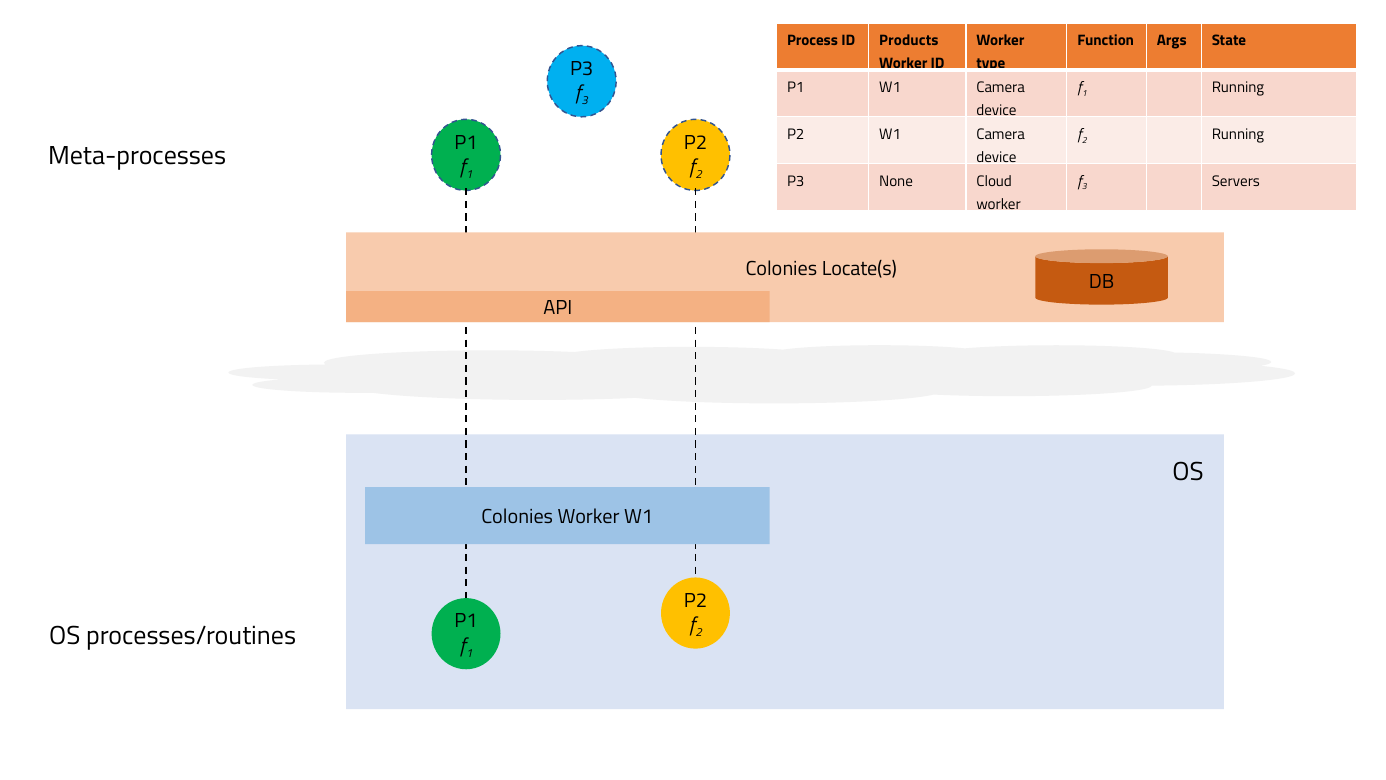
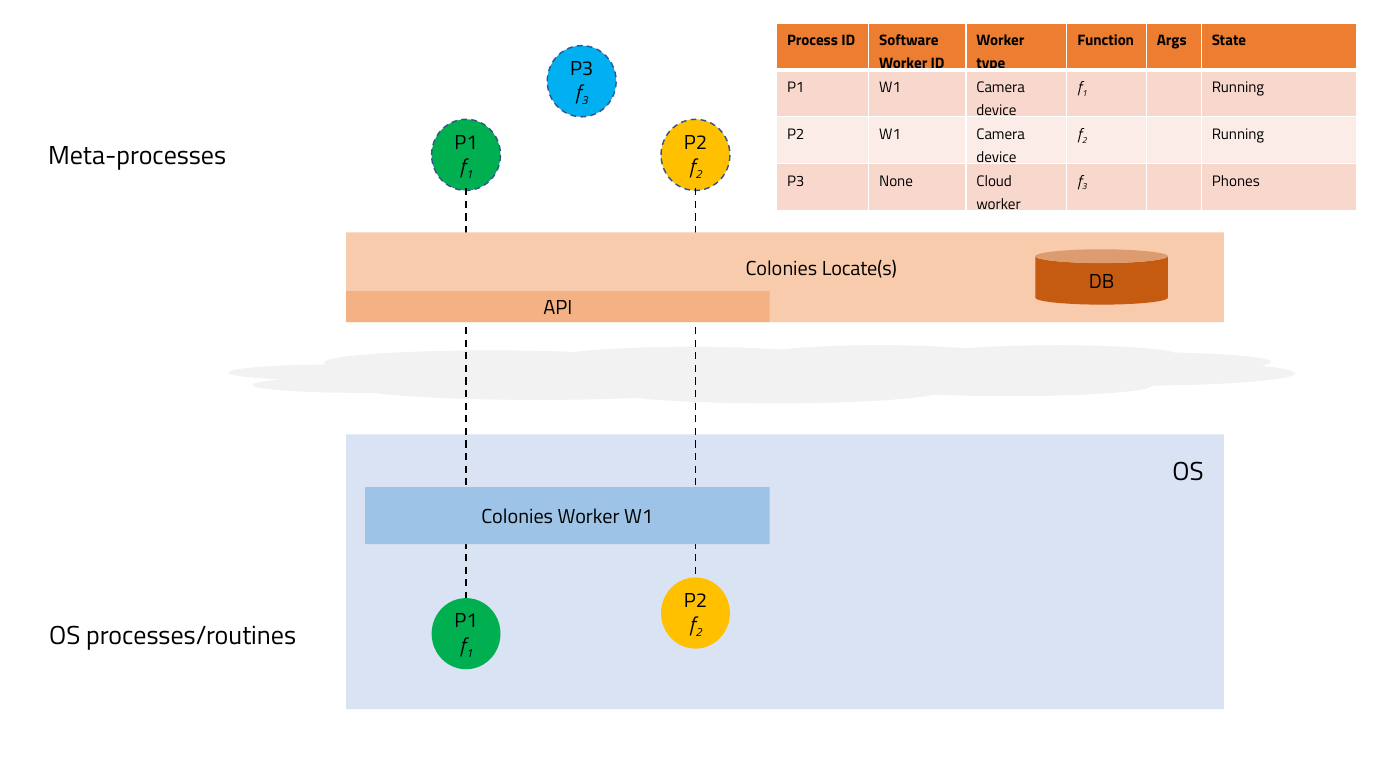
Products: Products -> Software
Servers: Servers -> Phones
